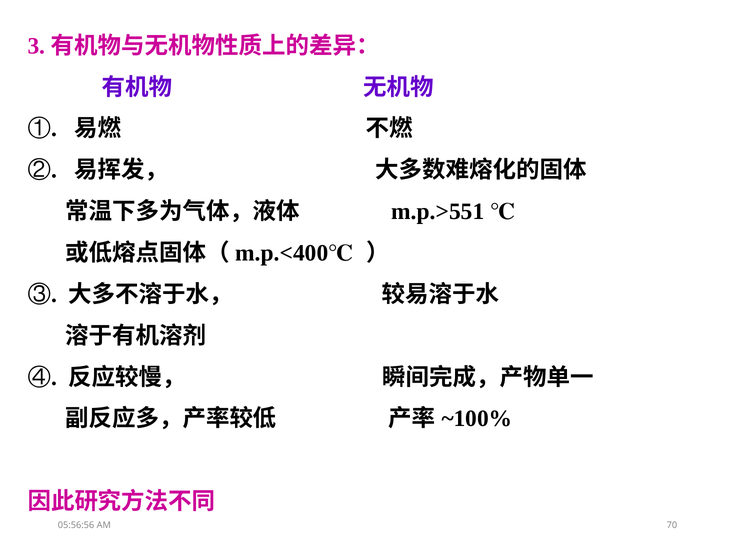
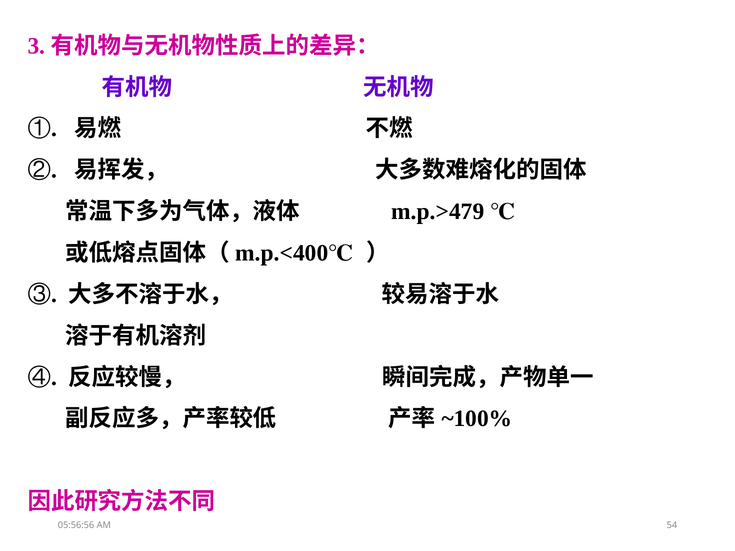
m.p.>551: m.p.>551 -> m.p.>479
70: 70 -> 54
